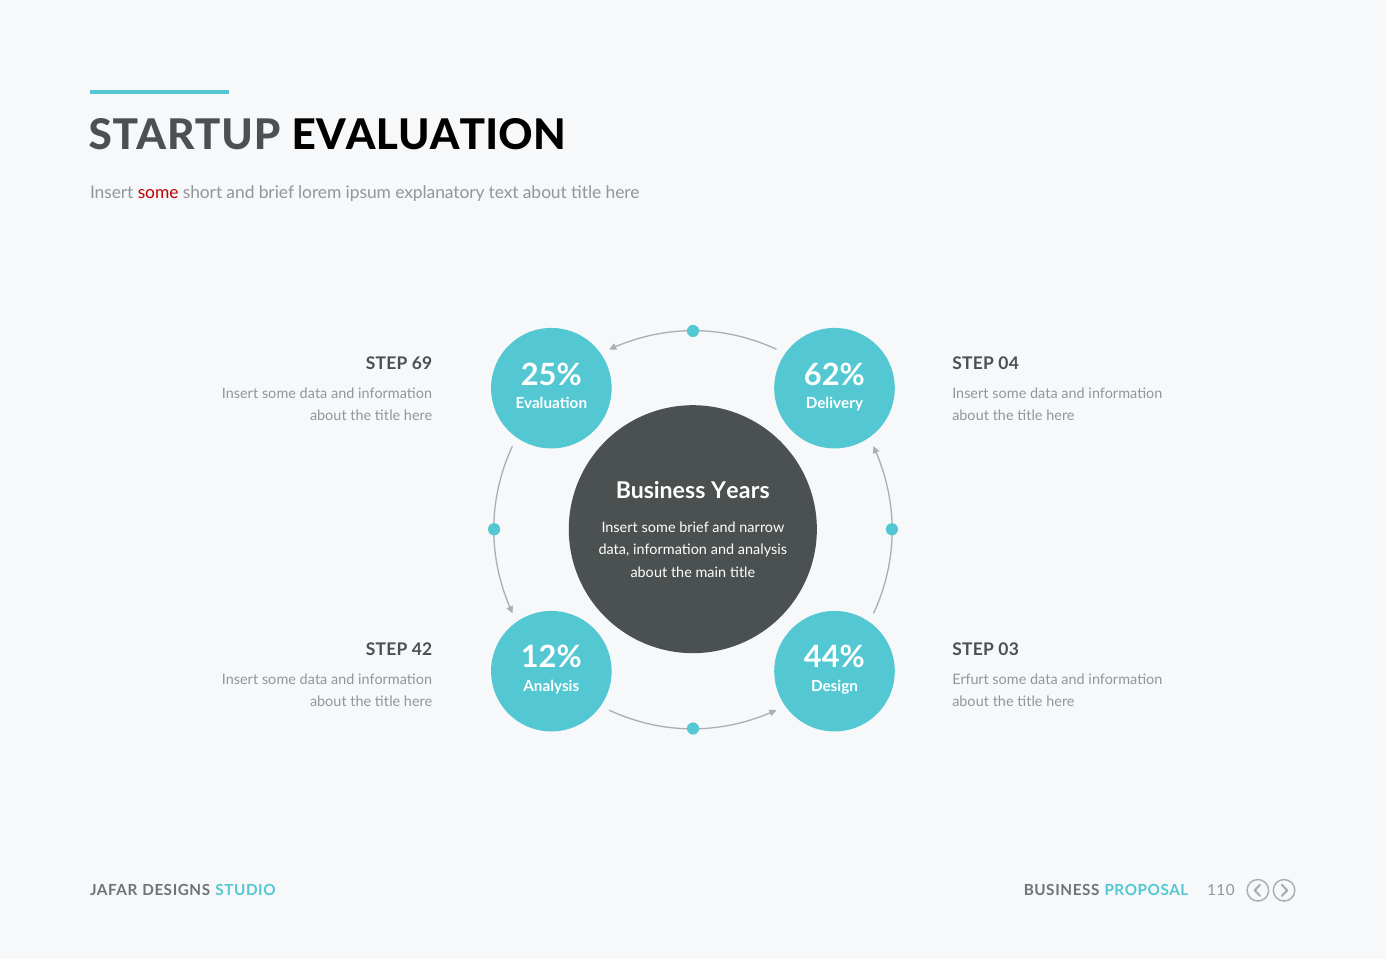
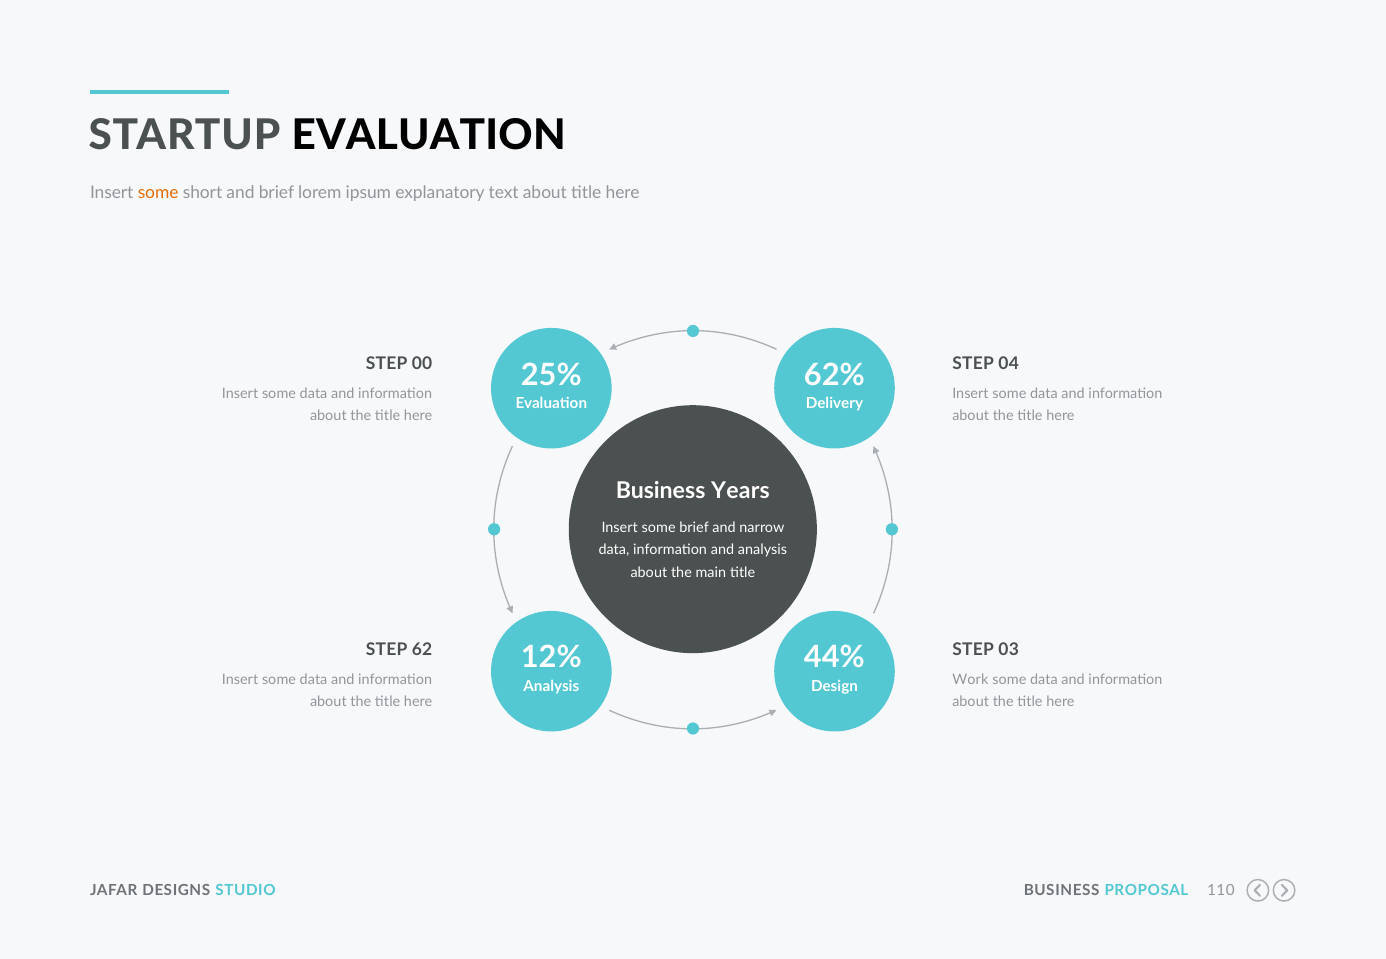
some at (158, 193) colour: red -> orange
69: 69 -> 00
42: 42 -> 62
Erfurt: Erfurt -> Work
